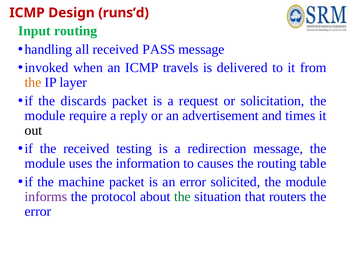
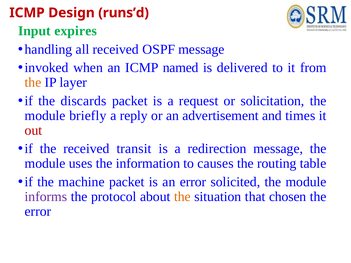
Input routing: routing -> expires
PASS: PASS -> OSPF
travels: travels -> named
require: require -> briefly
out colour: black -> red
testing: testing -> transit
the at (182, 197) colour: green -> orange
routers: routers -> chosen
